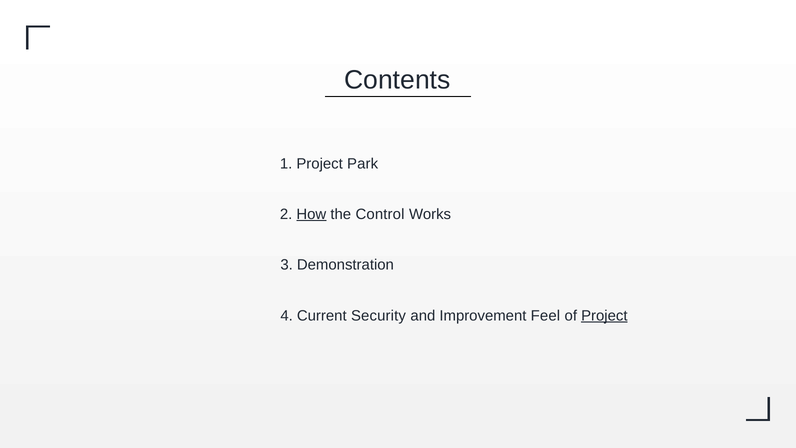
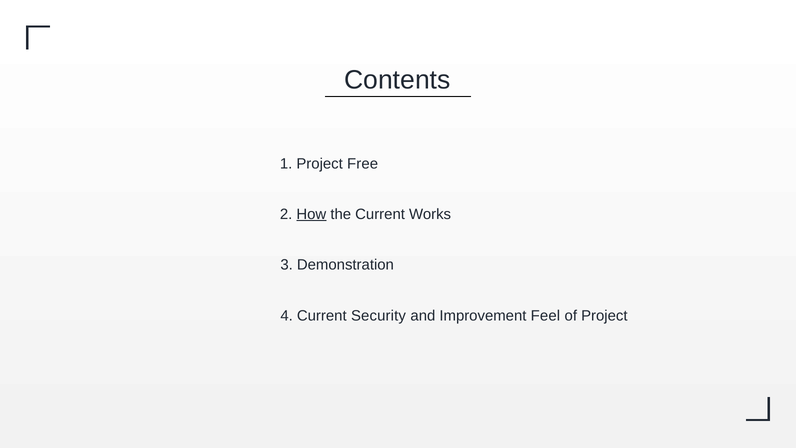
Park: Park -> Free
the Control: Control -> Current
Project at (604, 315) underline: present -> none
